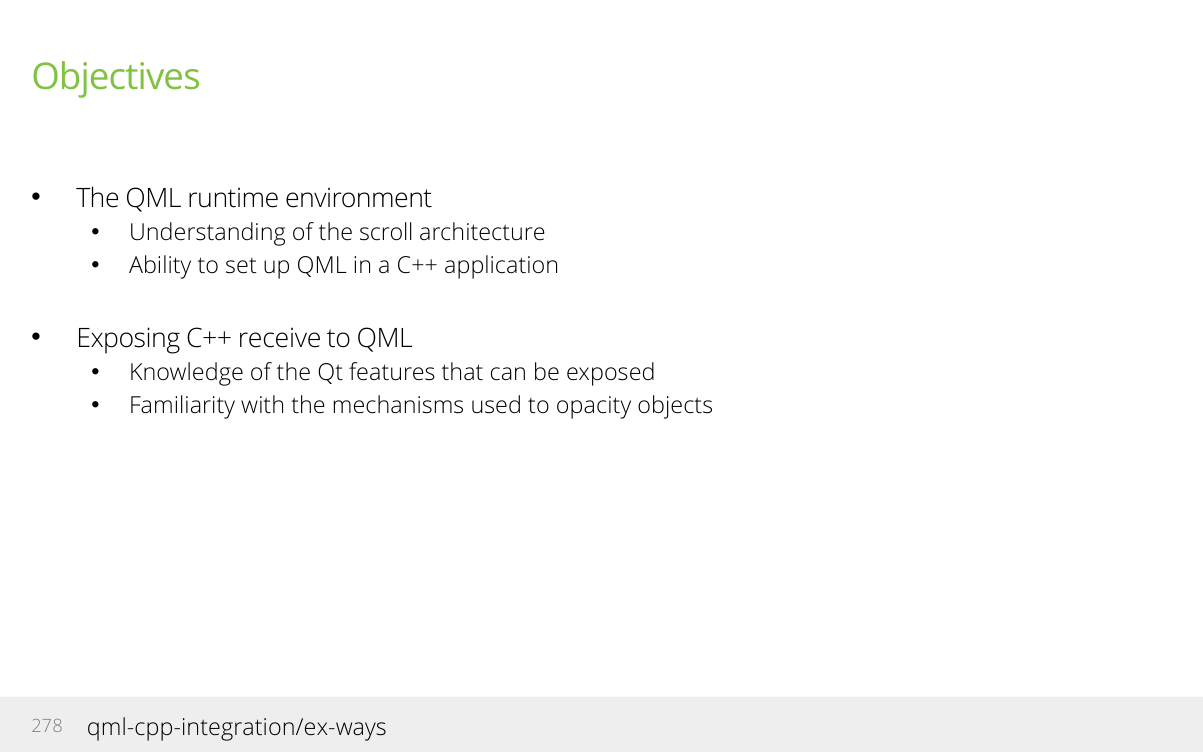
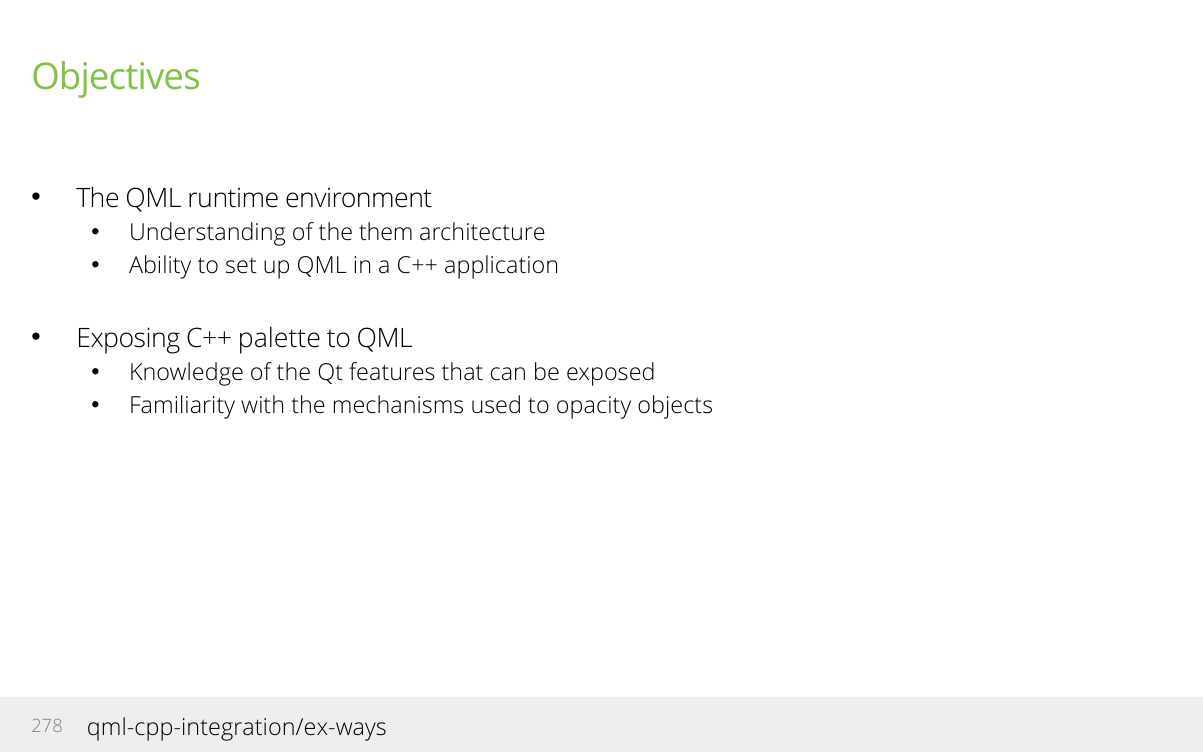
scroll: scroll -> them
receive: receive -> palette
